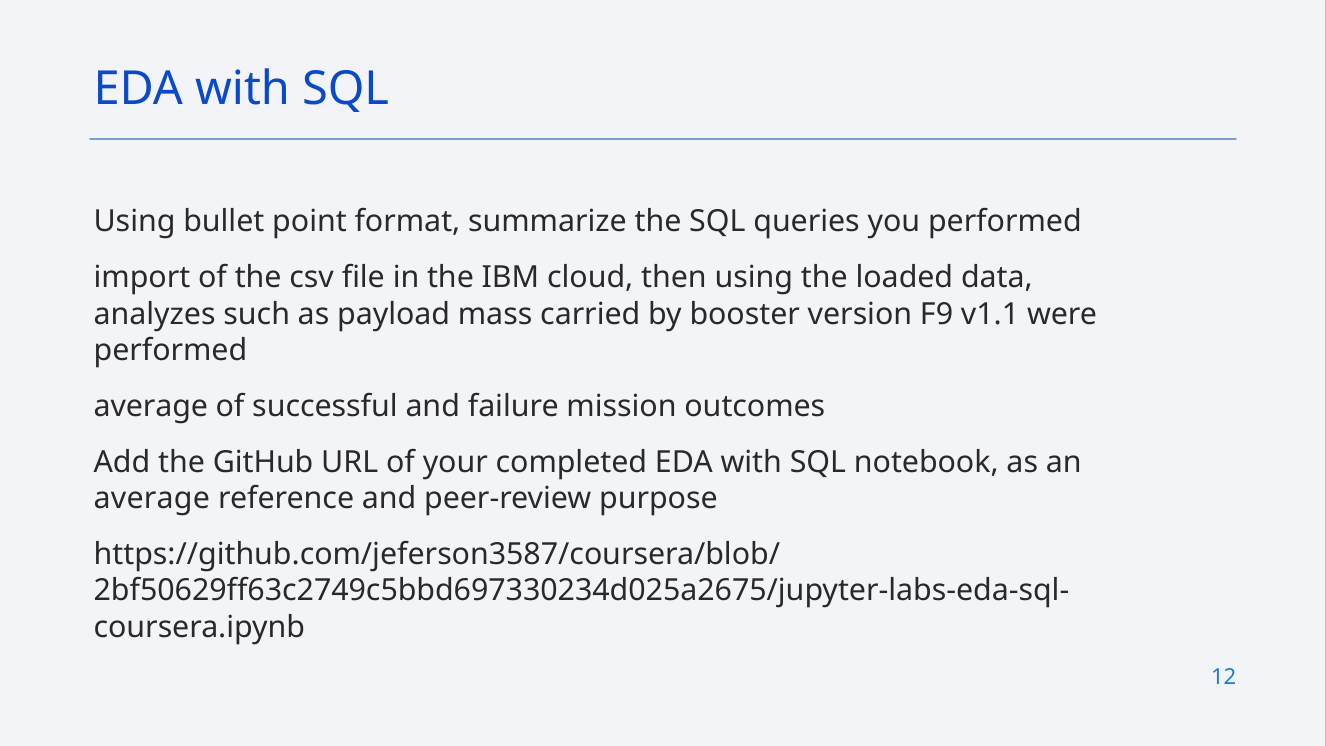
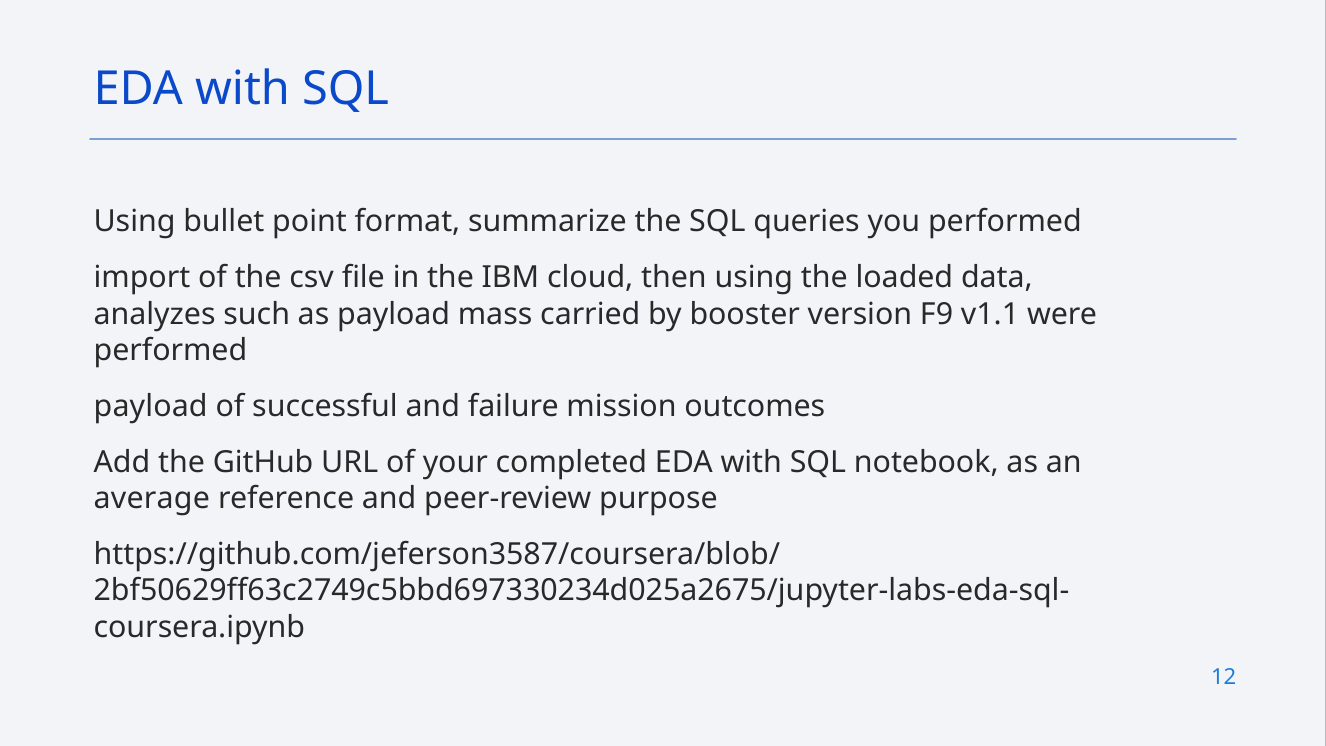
average at (151, 406): average -> payload
